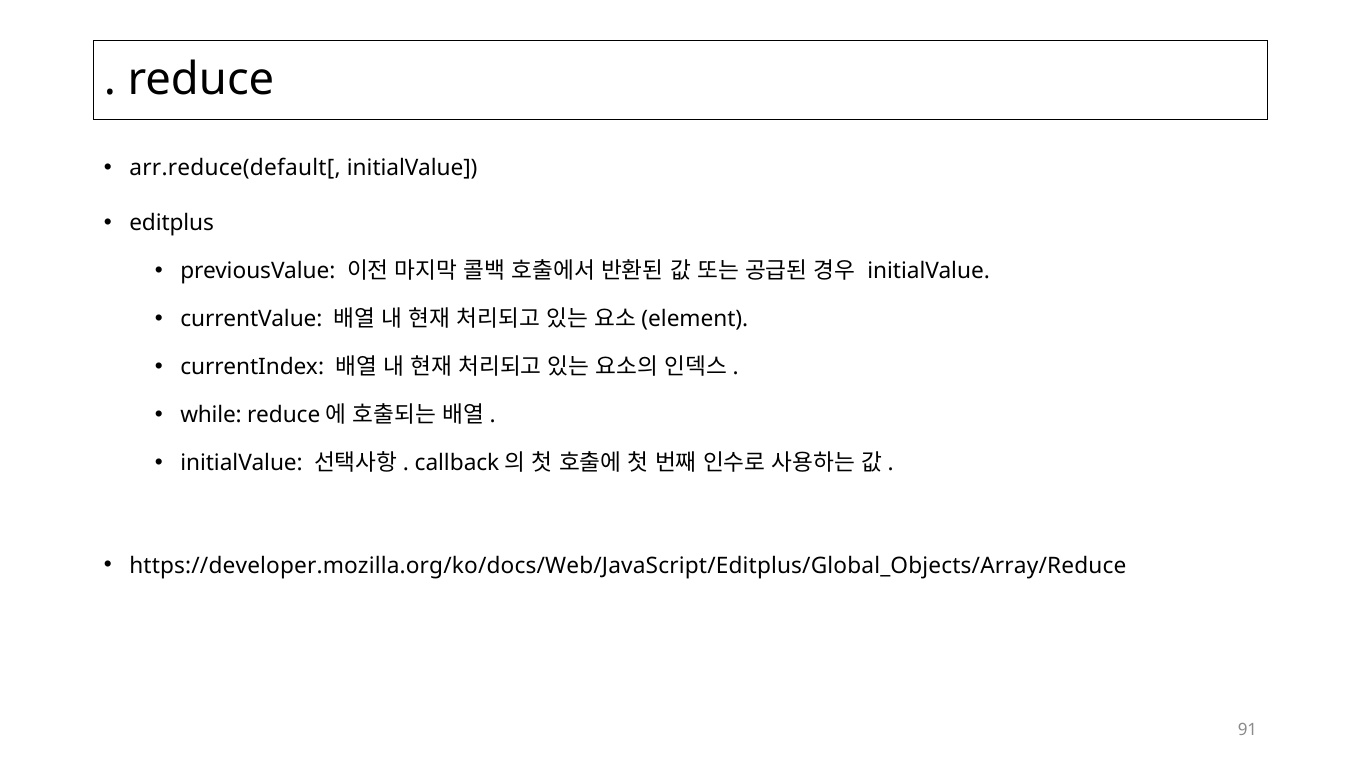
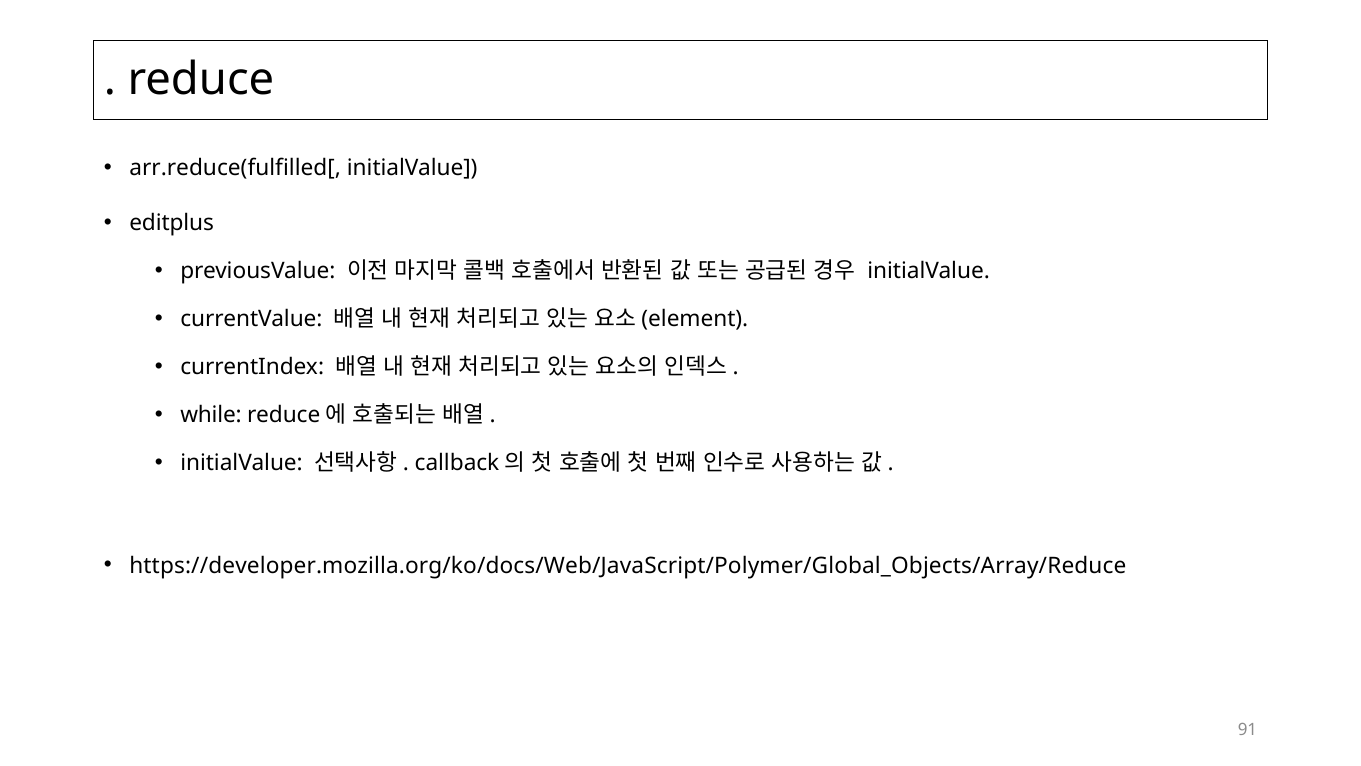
arr.reduce(default[: arr.reduce(default[ -> arr.reduce(fulfilled[
https://developer.mozilla.org/ko/docs/Web/JavaScript/Editplus/Global_Objects/Array/Reduce: https://developer.mozilla.org/ko/docs/Web/JavaScript/Editplus/Global_Objects/Array/Reduce -> https://developer.mozilla.org/ko/docs/Web/JavaScript/Polymer/Global_Objects/Array/Reduce
